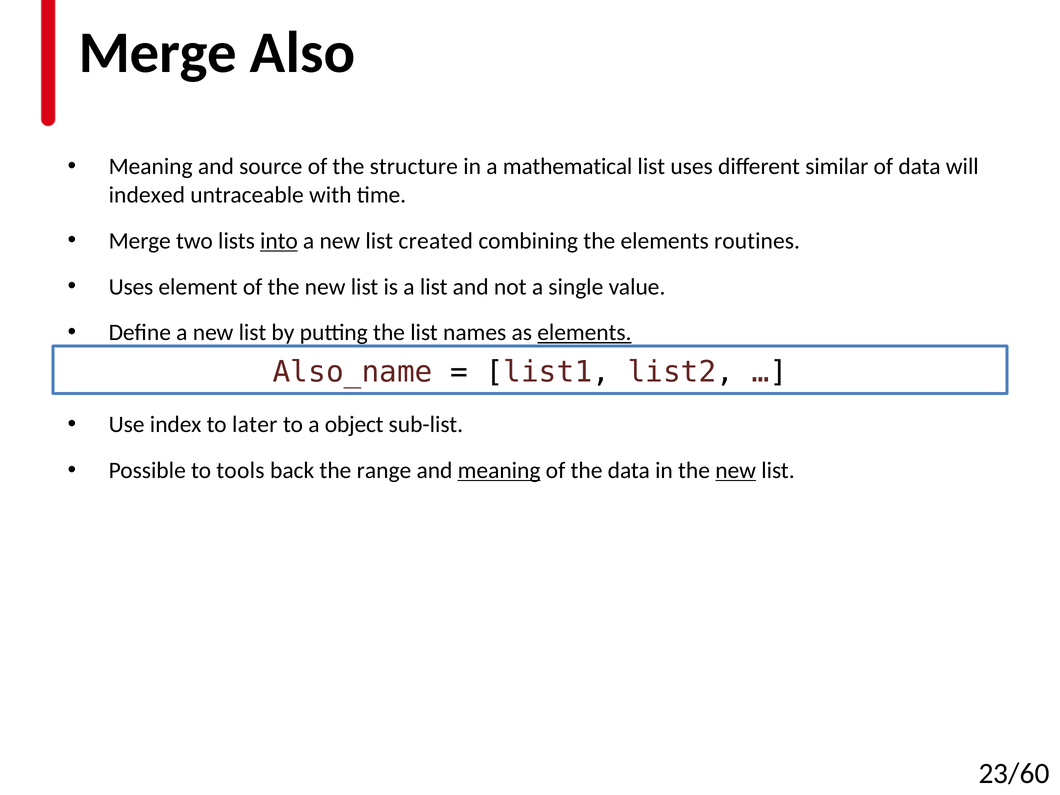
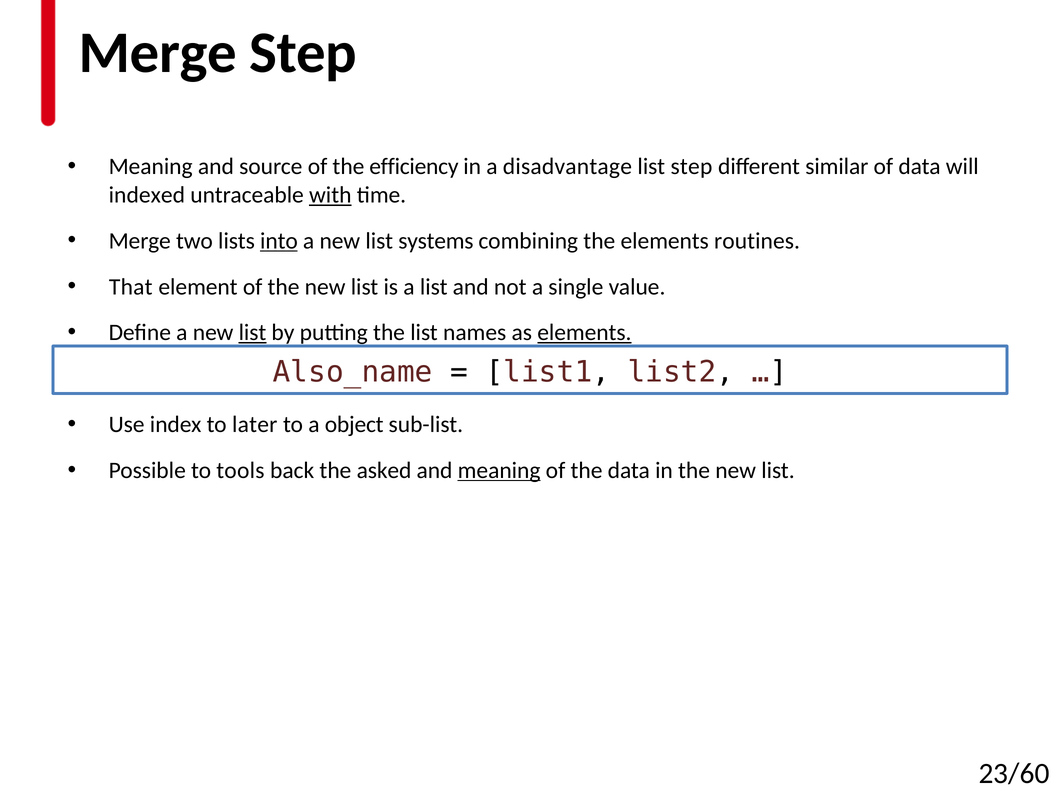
Merge Also: Also -> Step
structure: structure -> efficiency
mathematical: mathematical -> disadvantage
list uses: uses -> step
with underline: none -> present
created: created -> systems
Uses at (131, 287): Uses -> That
list at (252, 333) underline: none -> present
range: range -> asked
new at (736, 470) underline: present -> none
